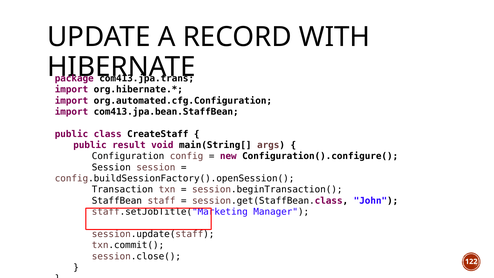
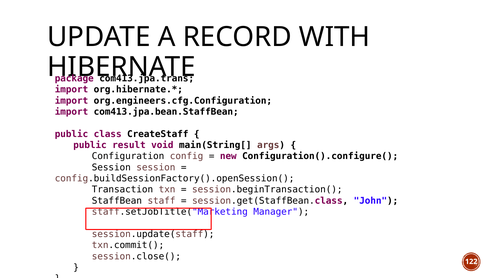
org.automated.cfg.Configuration: org.automated.cfg.Configuration -> org.engineers.cfg.Configuration
